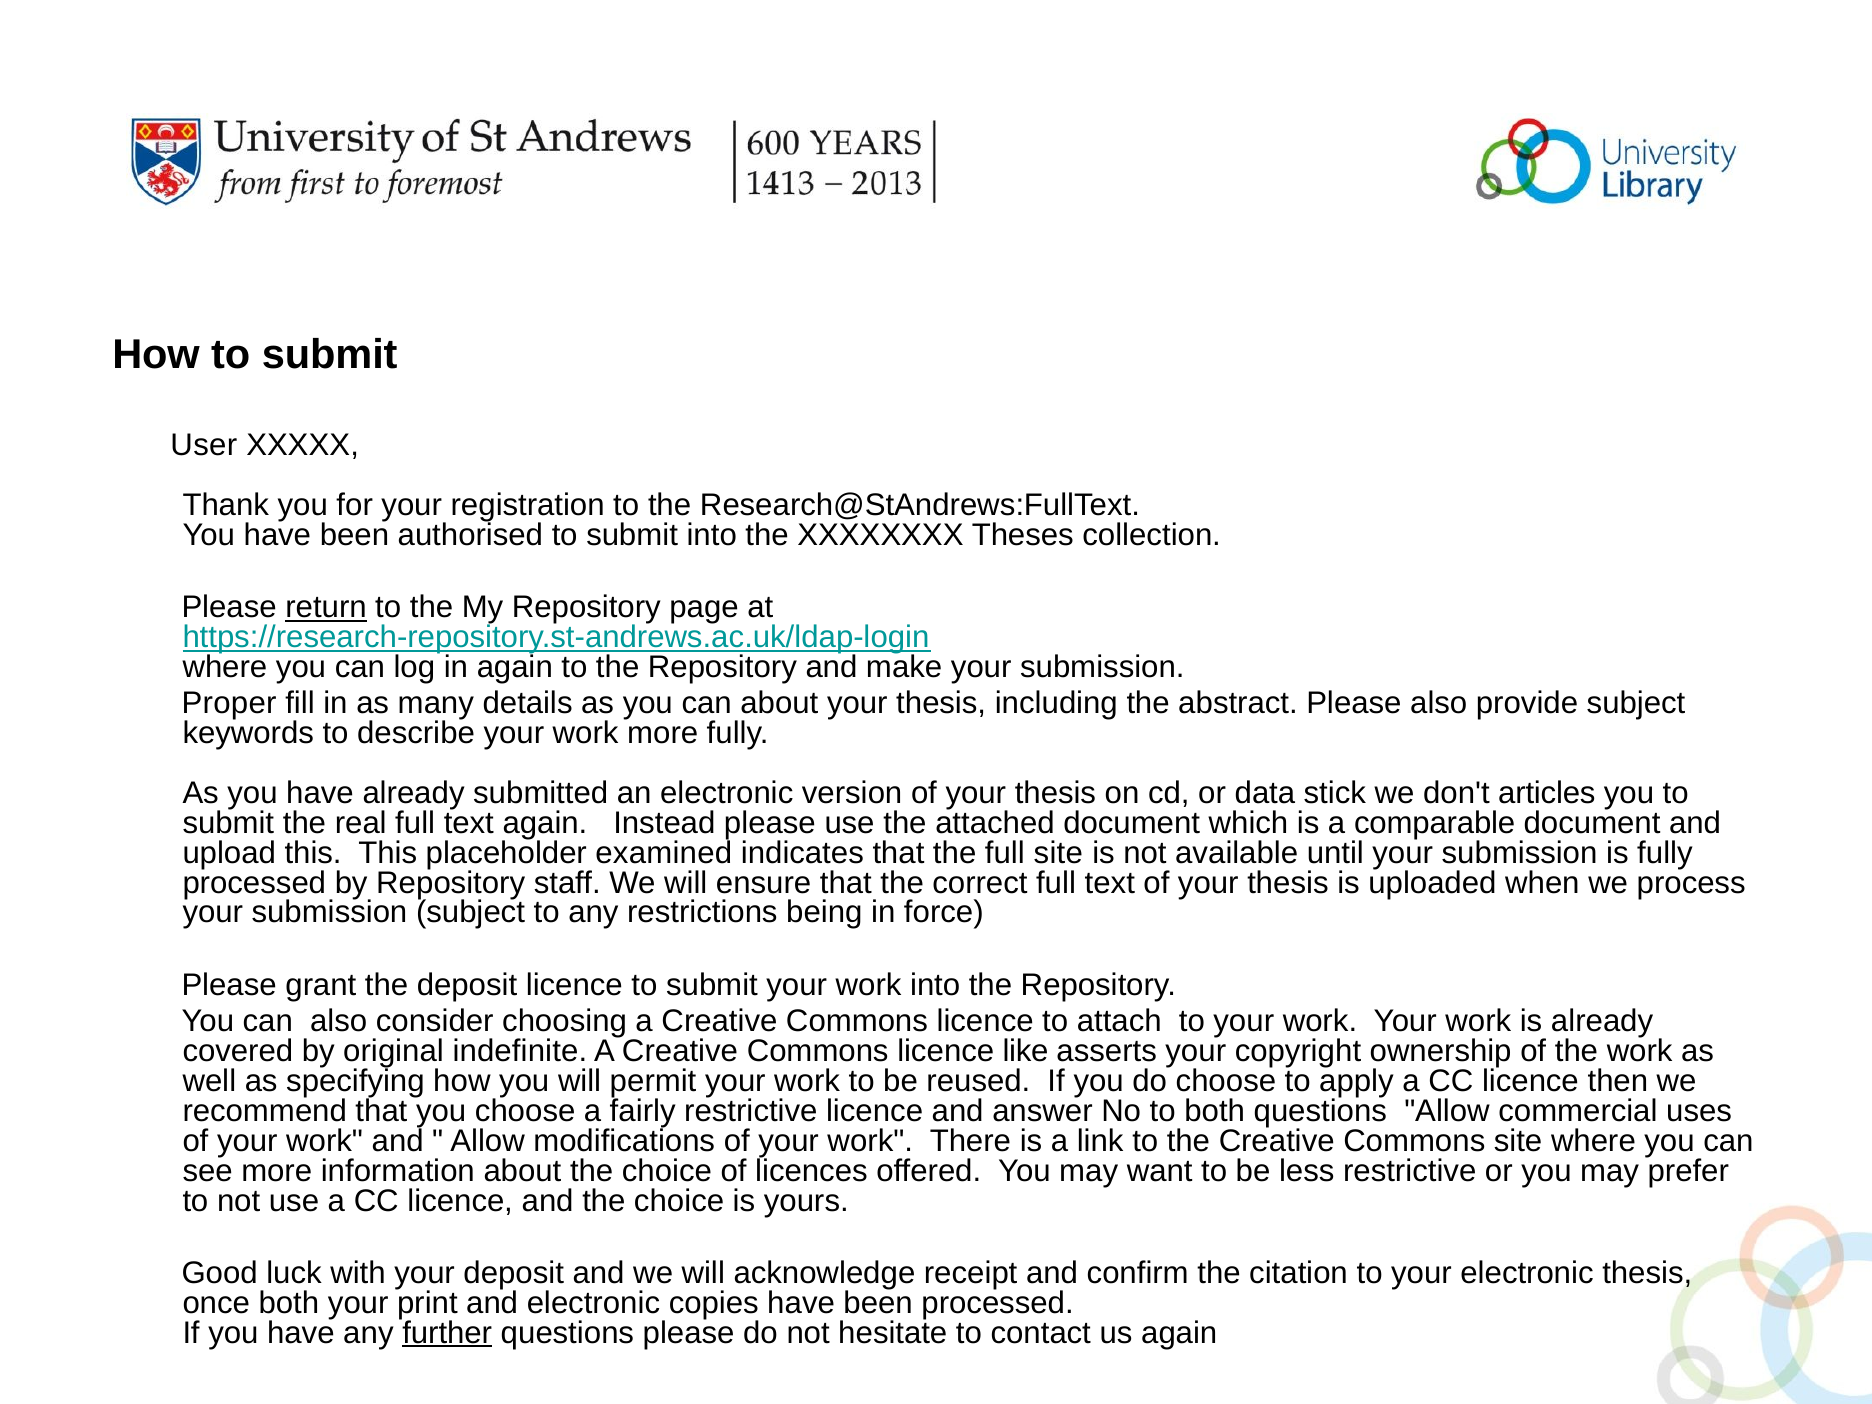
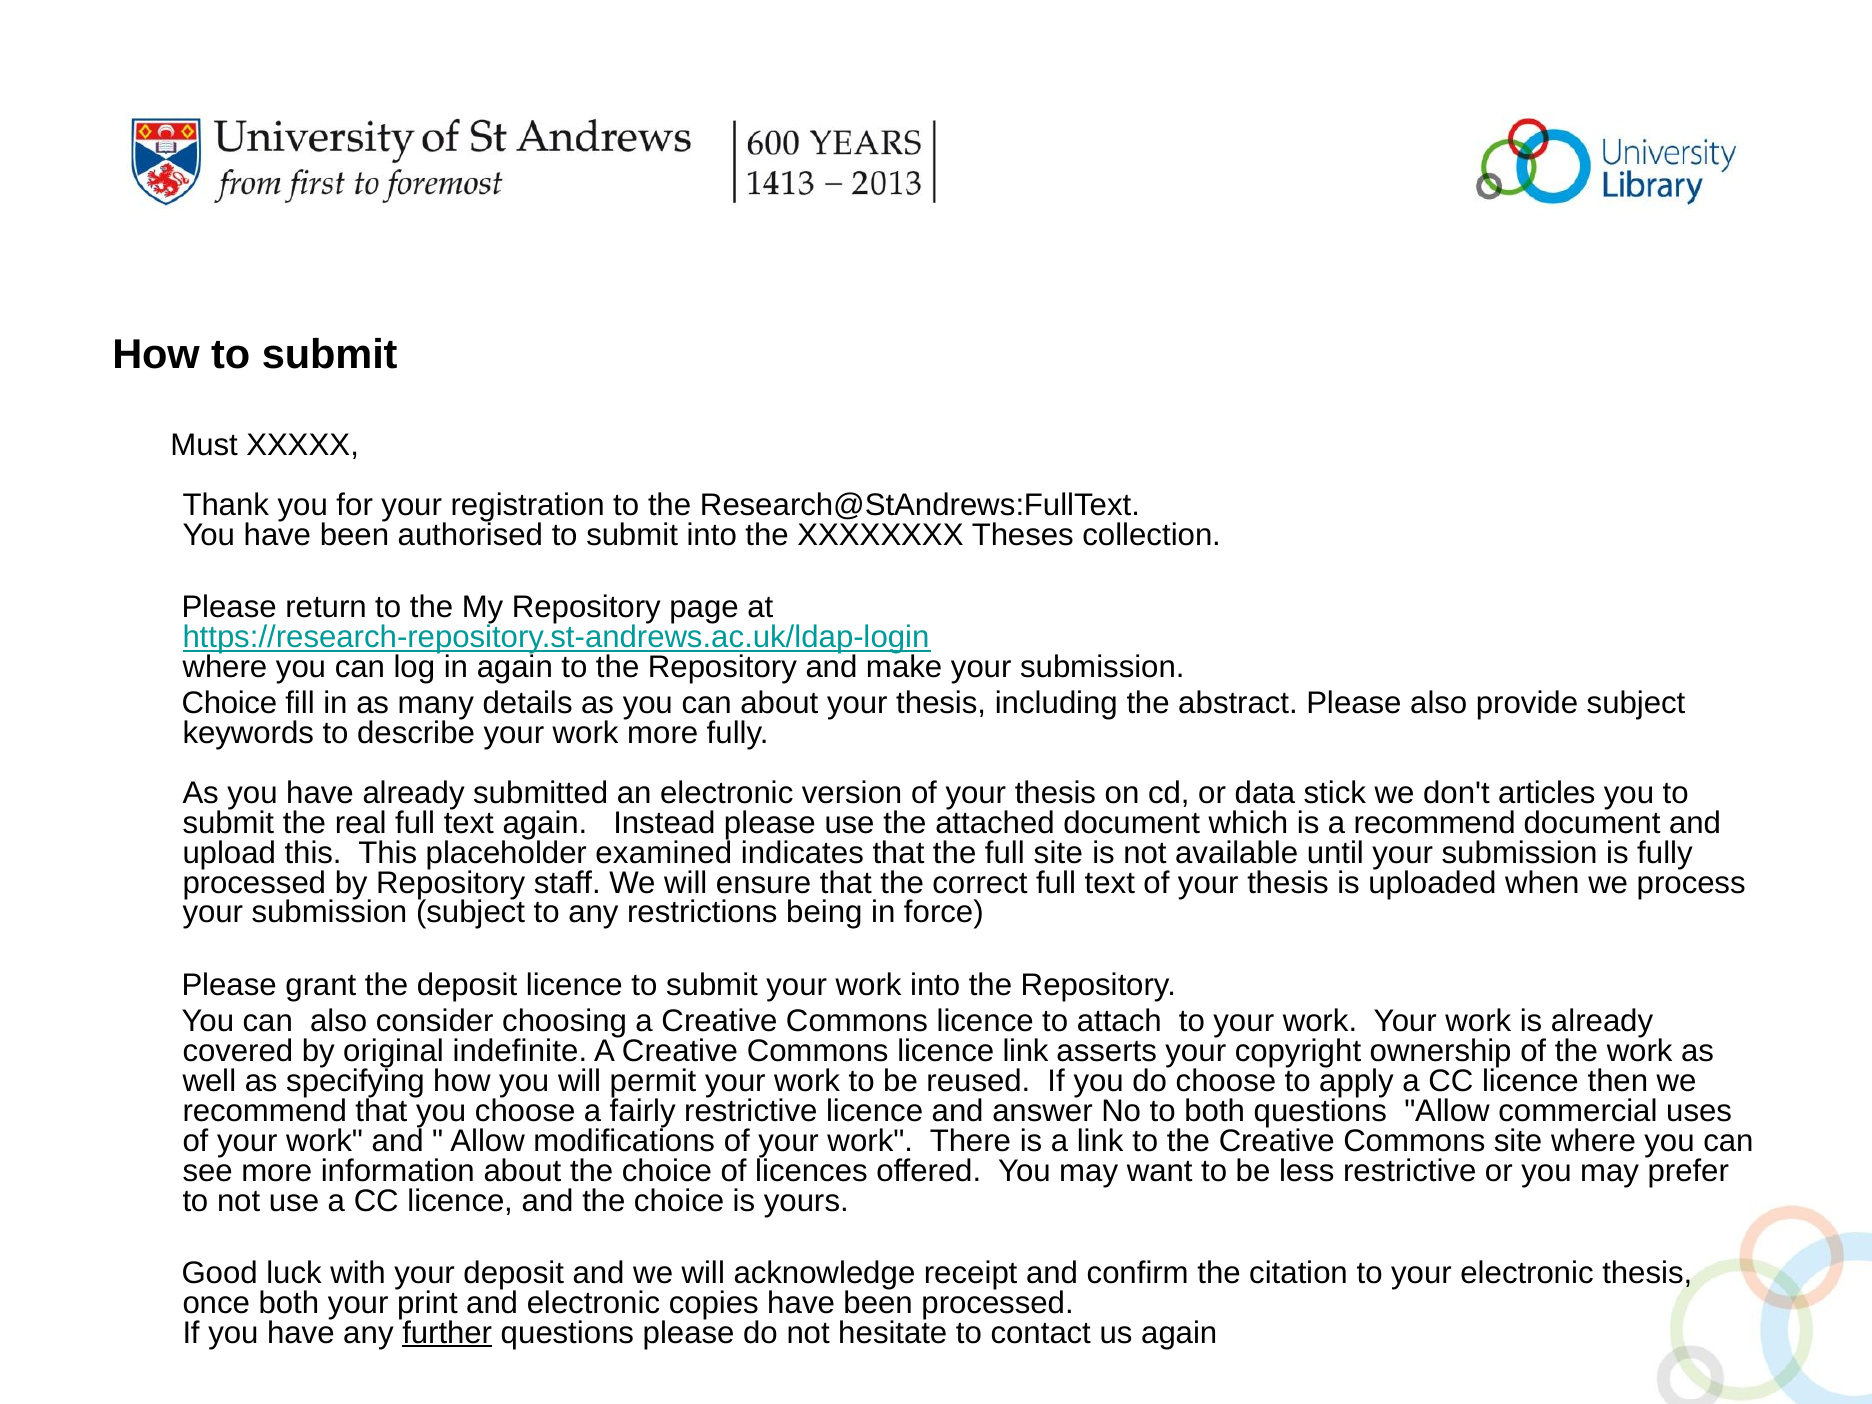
User: User -> Must
return underline: present -> none
Proper at (229, 703): Proper -> Choice
a comparable: comparable -> recommend
licence like: like -> link
